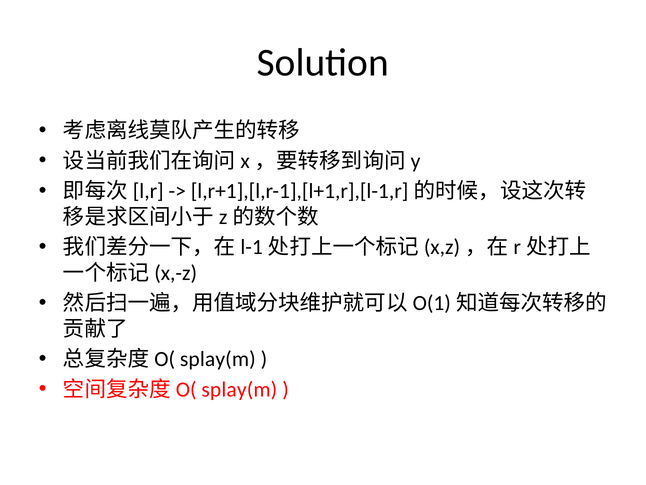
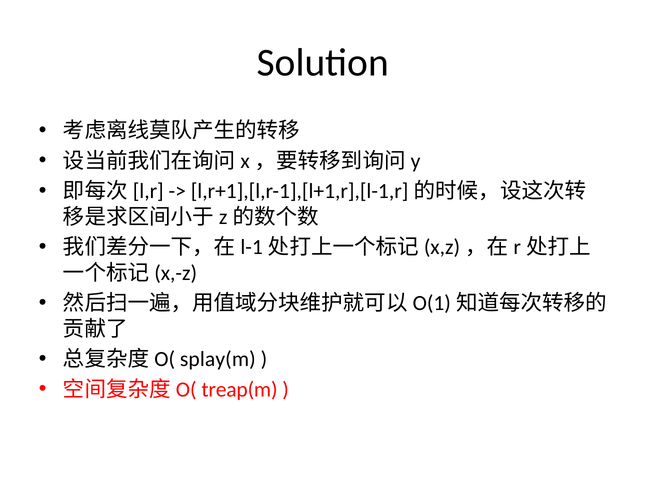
splay(m at (239, 389): splay(m -> treap(m
